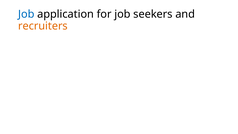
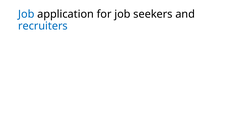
recruiters colour: orange -> blue
